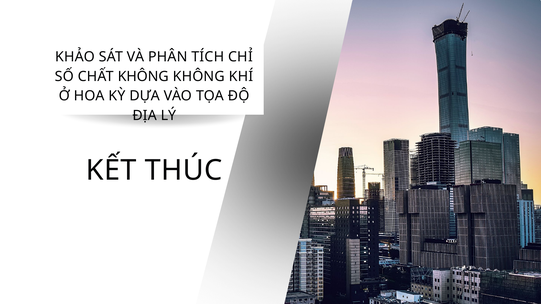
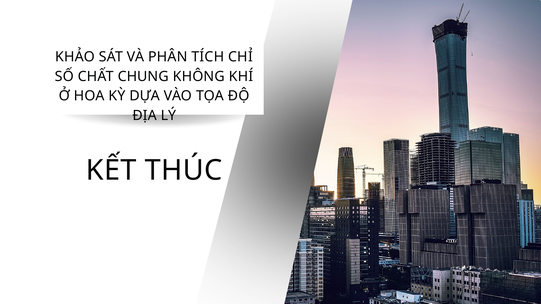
CHẤT KHÔNG: KHÔNG -> CHUNG
